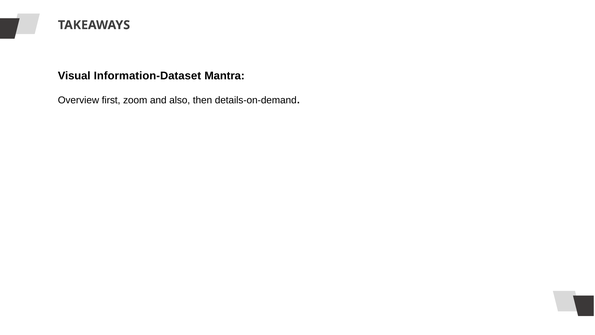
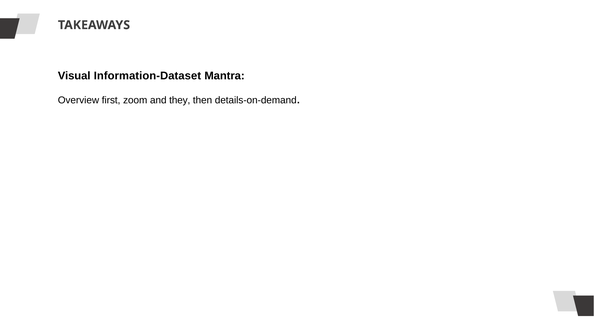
also: also -> they
